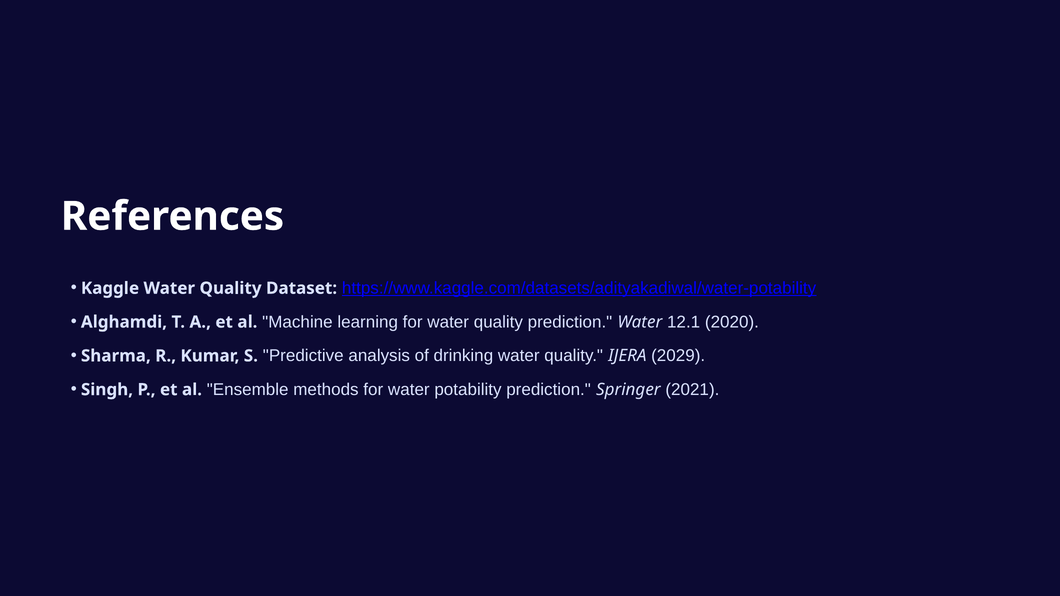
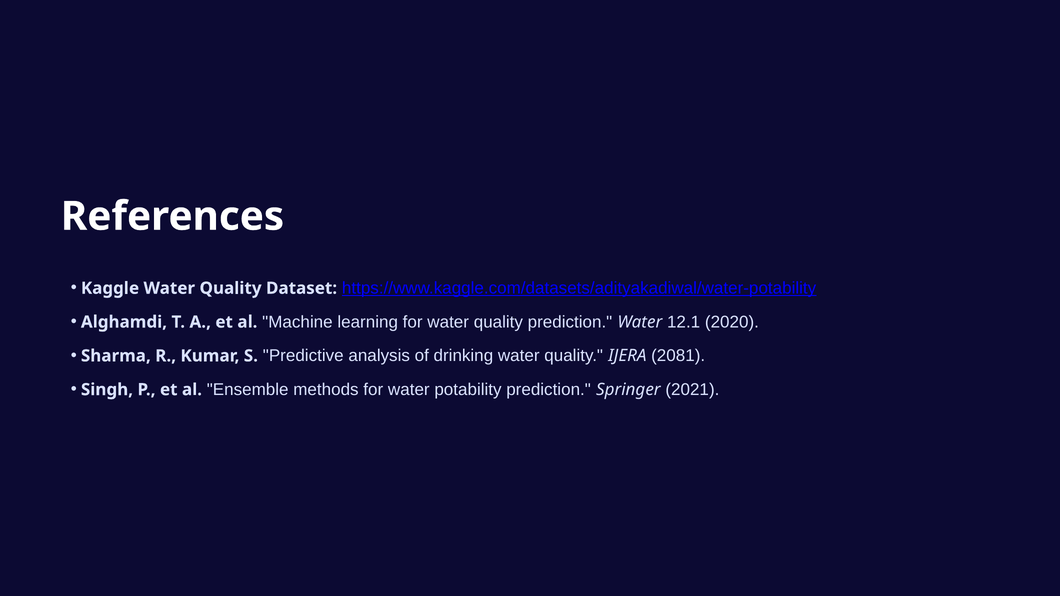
2029: 2029 -> 2081
